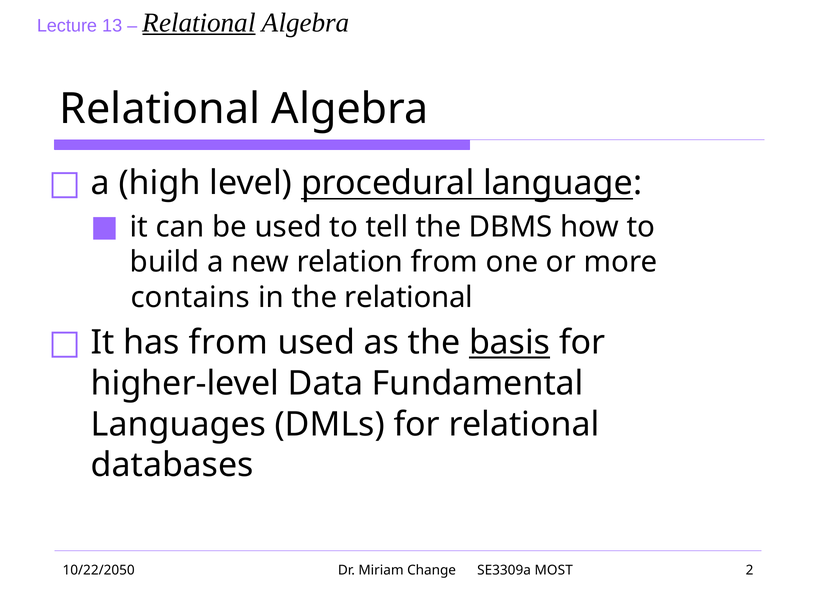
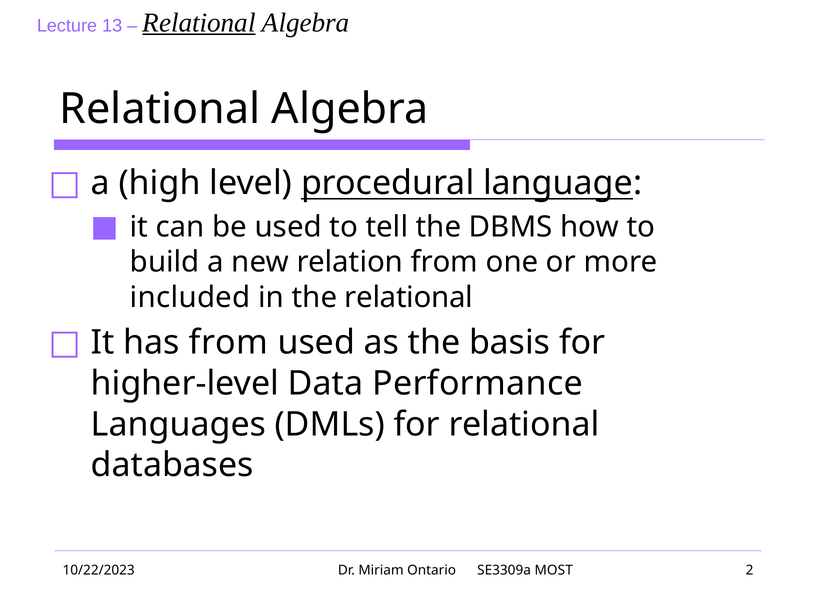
contains: contains -> included
basis underline: present -> none
Fundamental: Fundamental -> Performance
10/22/2050: 10/22/2050 -> 10/22/2023
Change: Change -> Ontario
